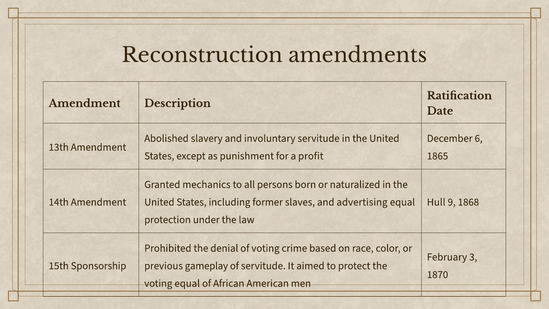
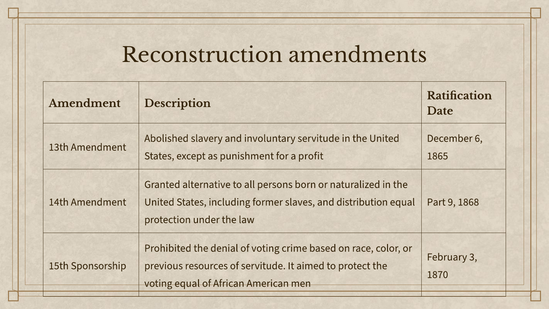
mechanics: mechanics -> alternative
advertising: advertising -> distribution
Hull: Hull -> Part
gameplay: gameplay -> resources
